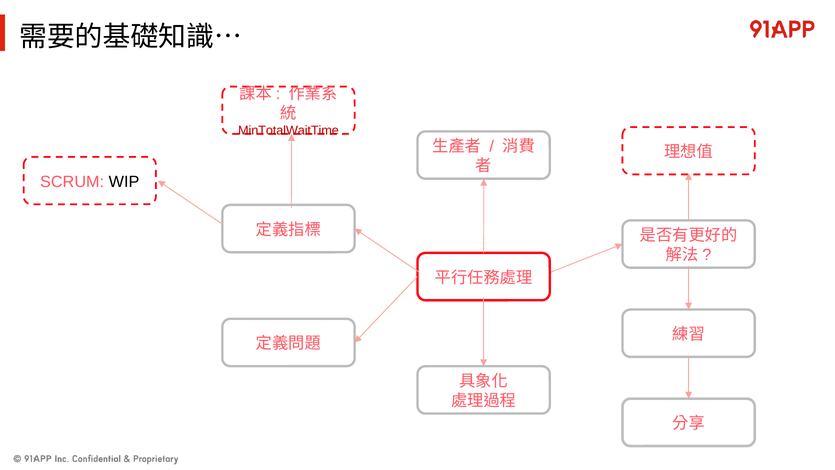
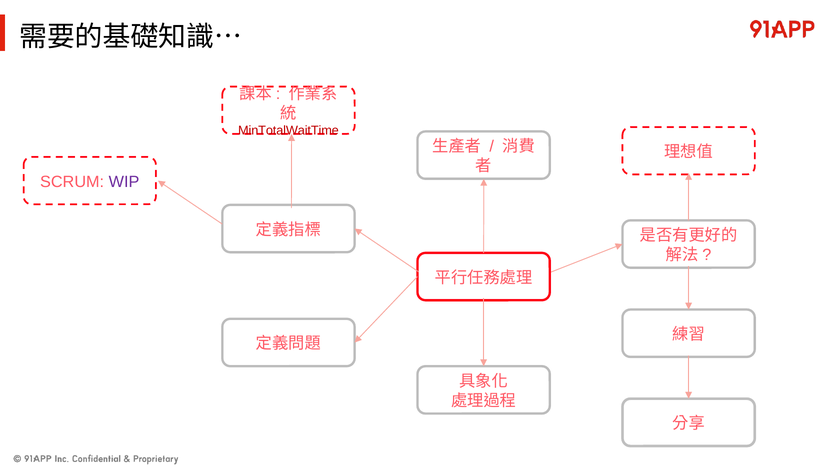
WIP colour: black -> purple
